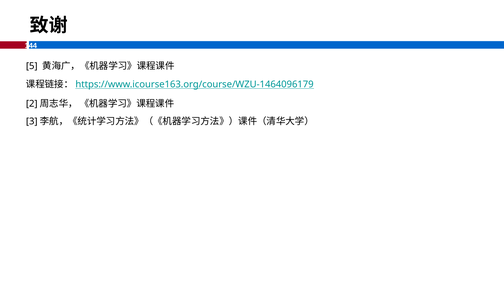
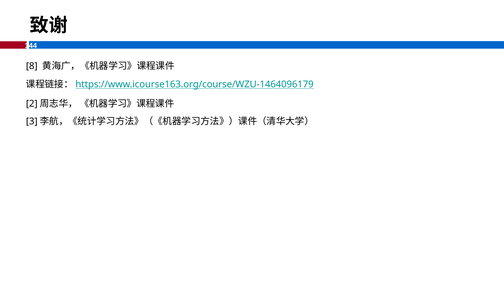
5: 5 -> 8
